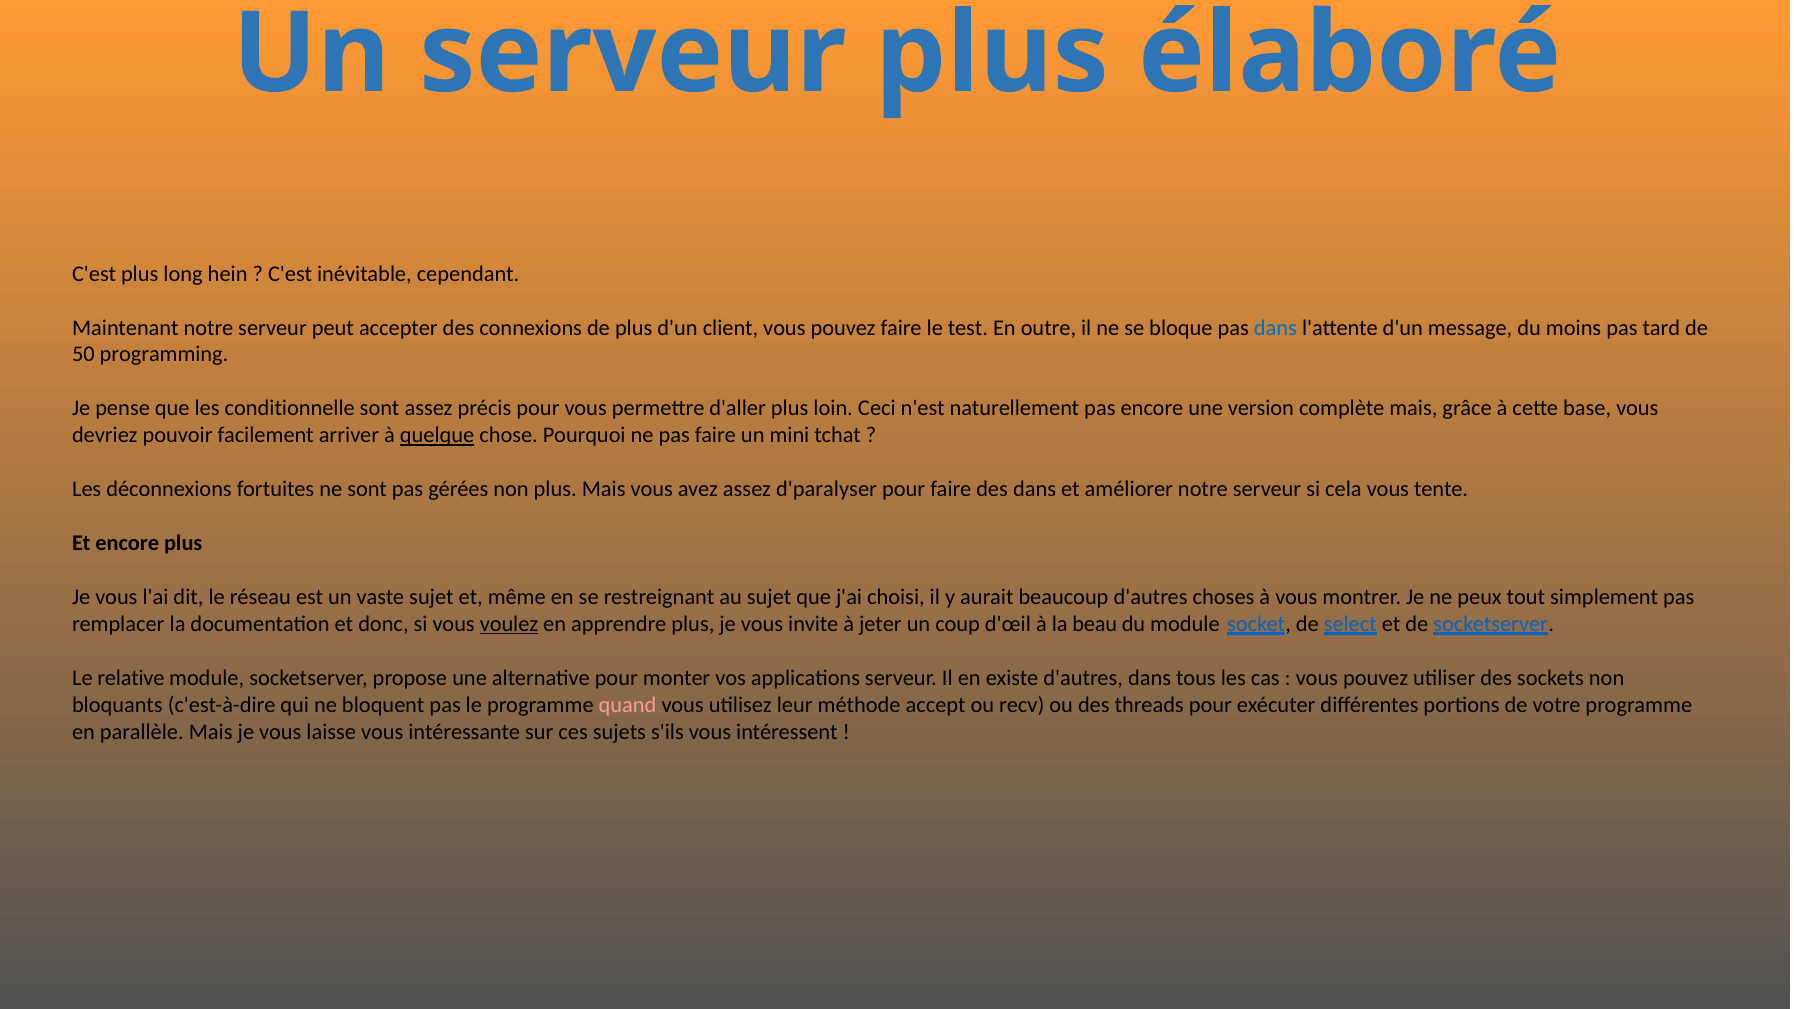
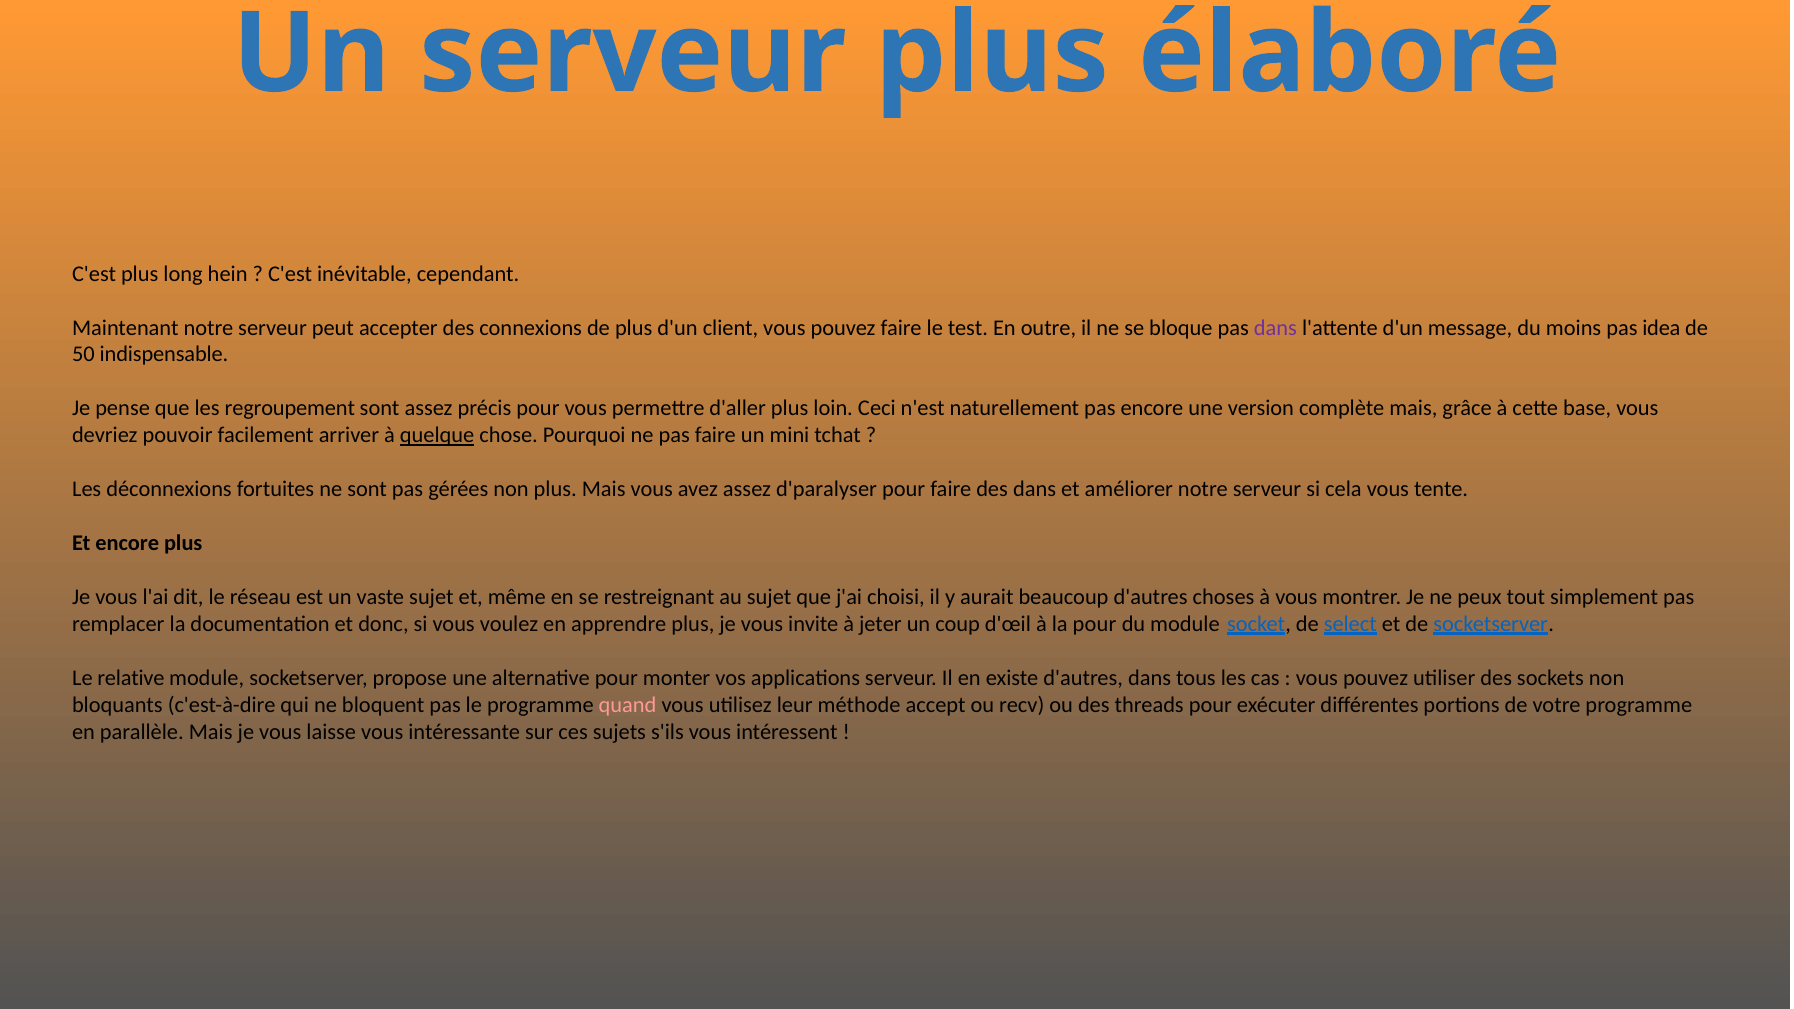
dans at (1275, 328) colour: blue -> purple
tard: tard -> idea
programming: programming -> indispensable
conditionnelle: conditionnelle -> regroupement
voulez underline: present -> none
la beau: beau -> pour
